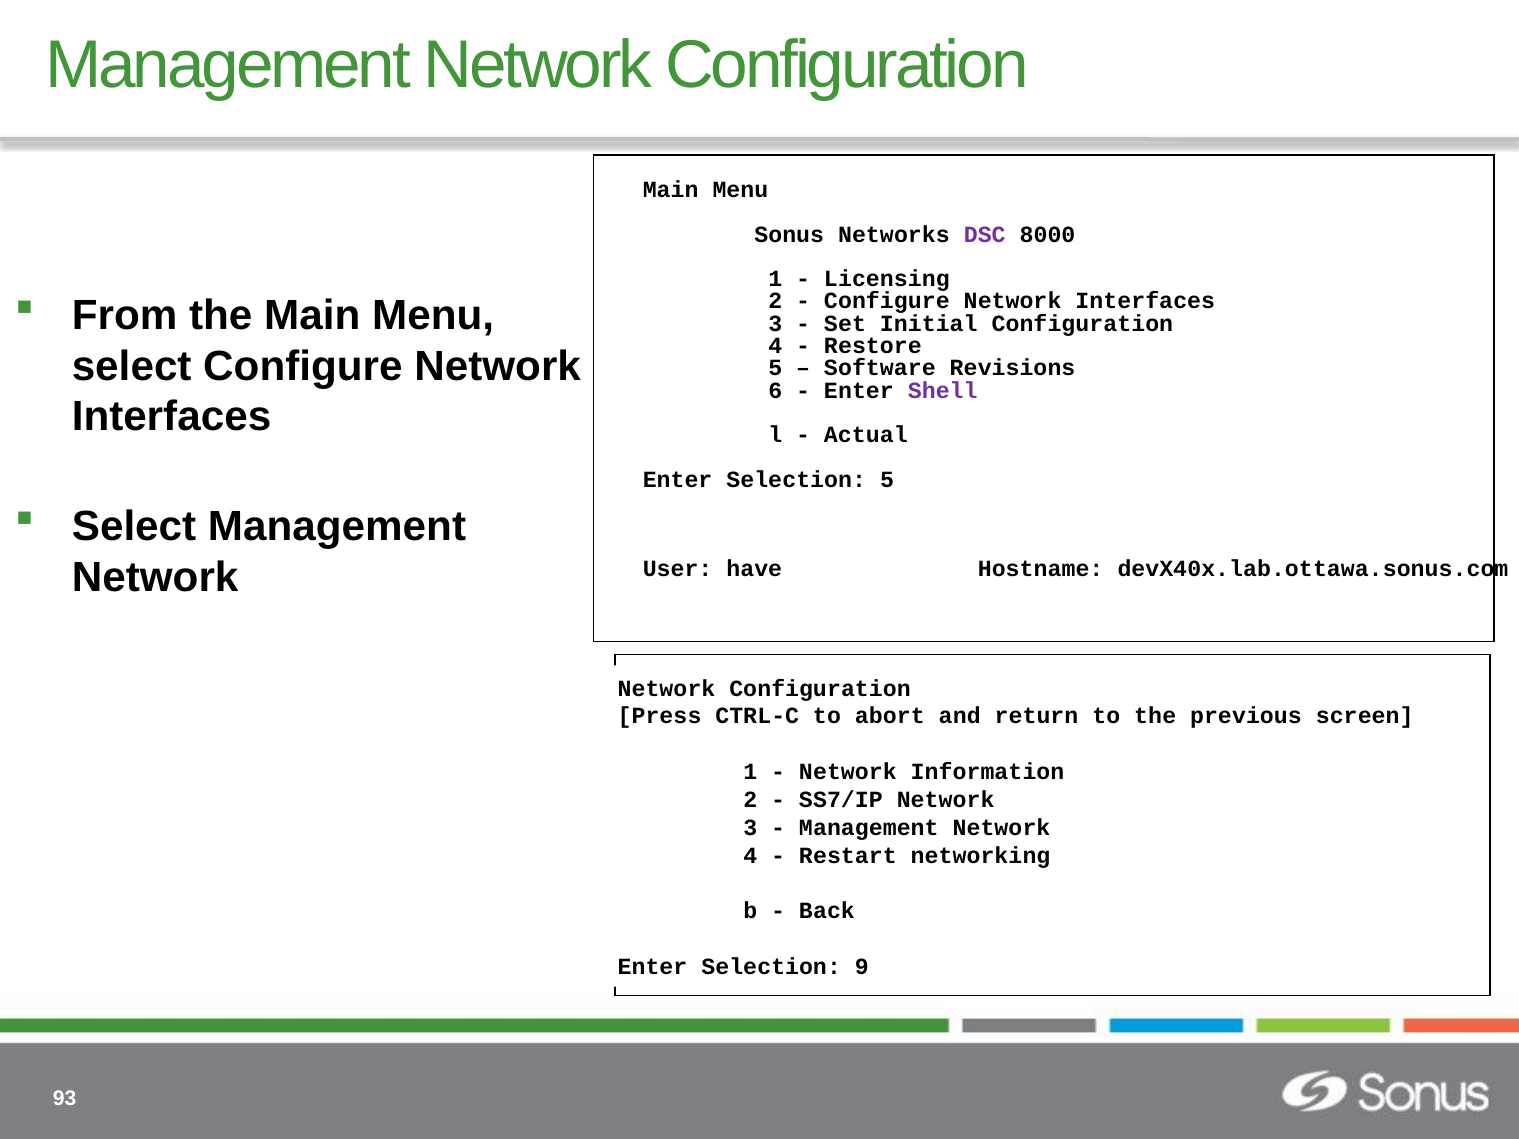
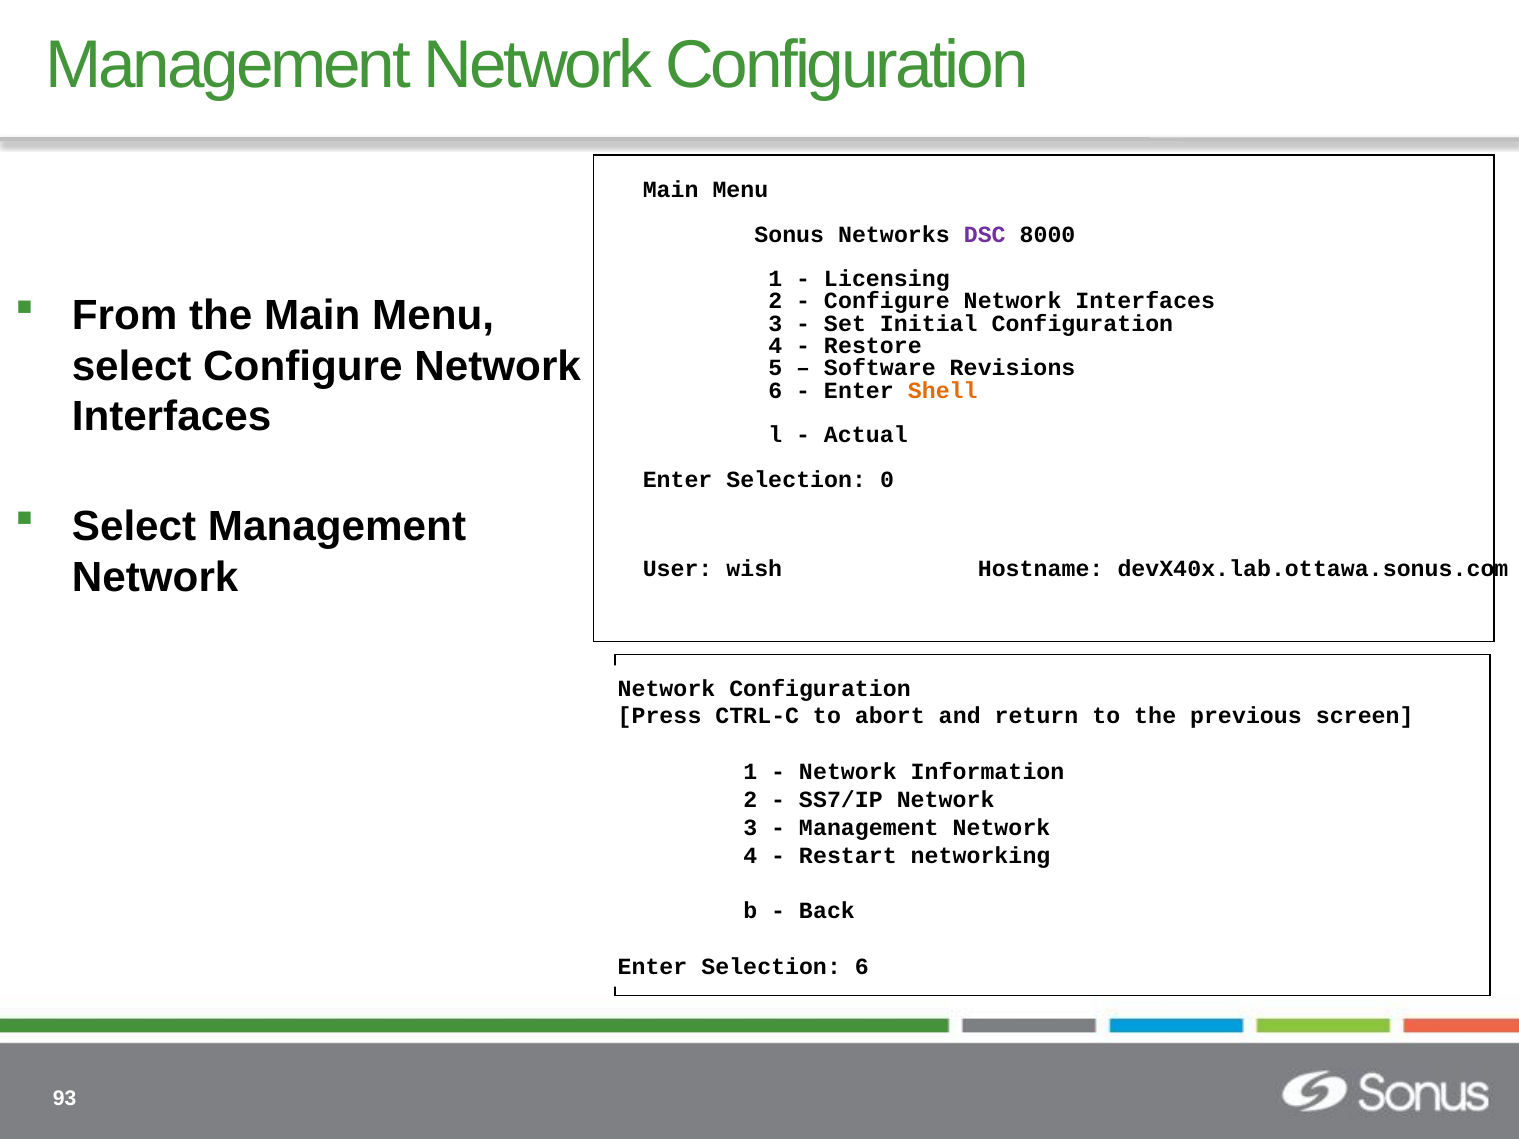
Shell colour: purple -> orange
Selection 5: 5 -> 0
have: have -> wish
Selection 9: 9 -> 6
